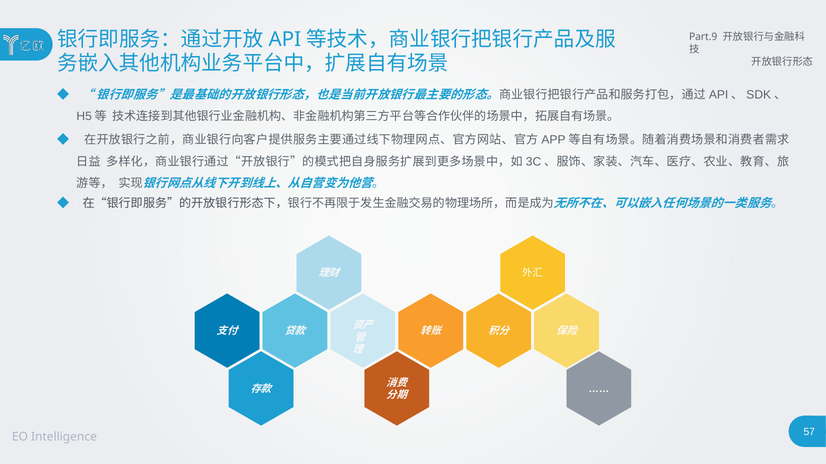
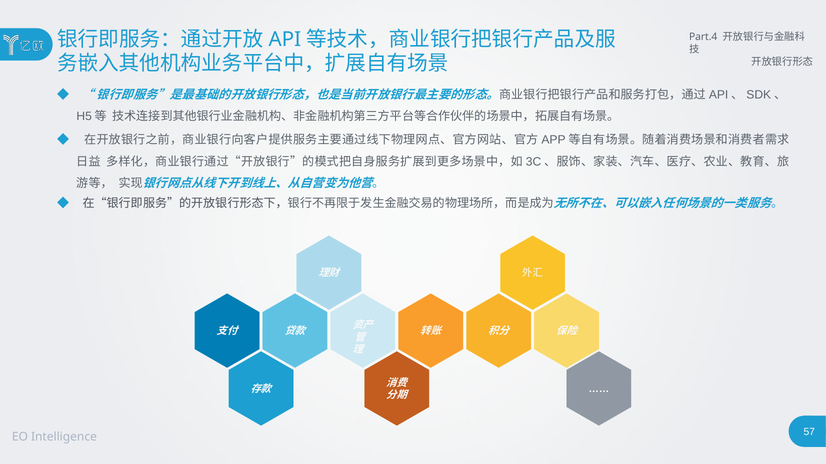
Part.9: Part.9 -> Part.4
